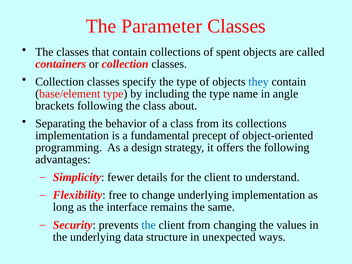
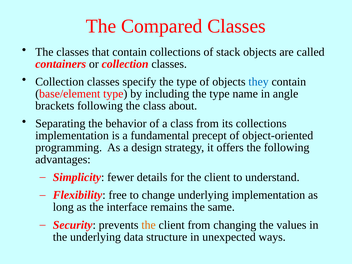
Parameter: Parameter -> Compared
spent: spent -> stack
the at (149, 225) colour: blue -> orange
